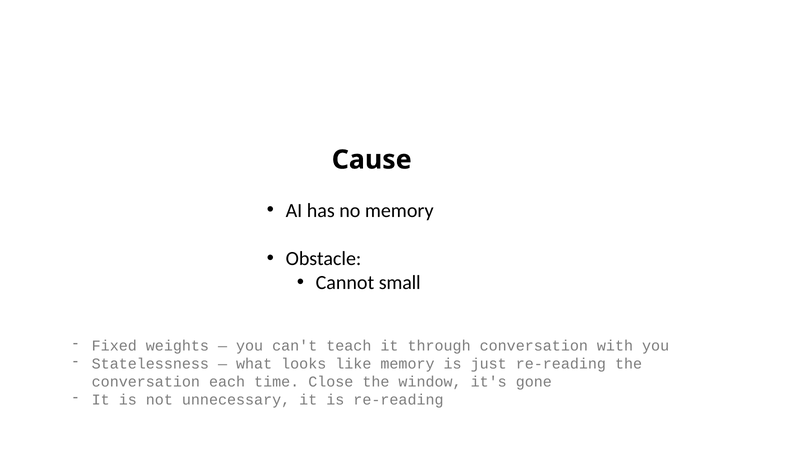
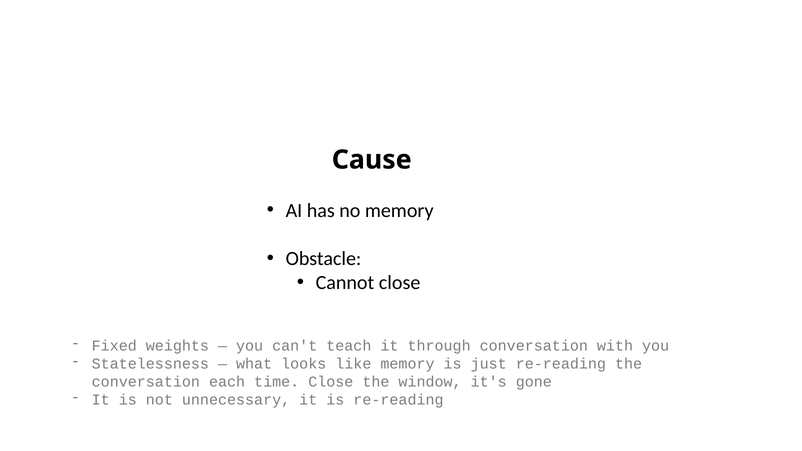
Cannot small: small -> close
